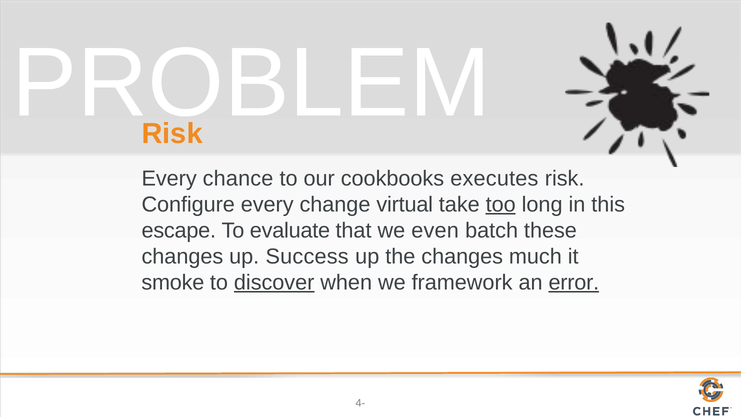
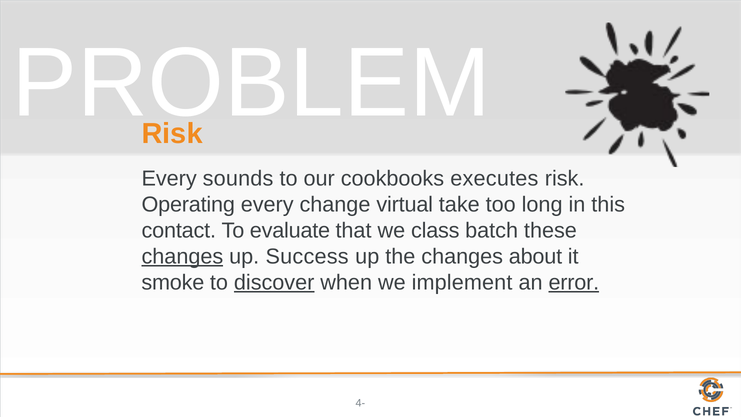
chance: chance -> sounds
Configure: Configure -> Operating
too underline: present -> none
escape: escape -> contact
even: even -> class
changes at (182, 256) underline: none -> present
much: much -> about
framework: framework -> implement
